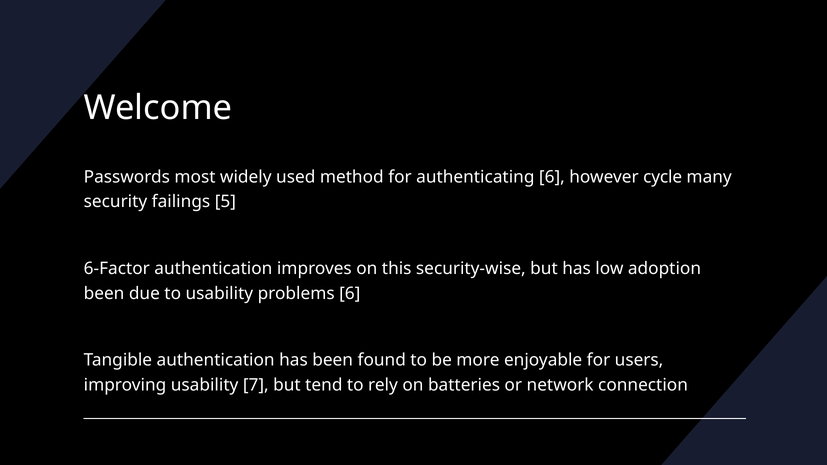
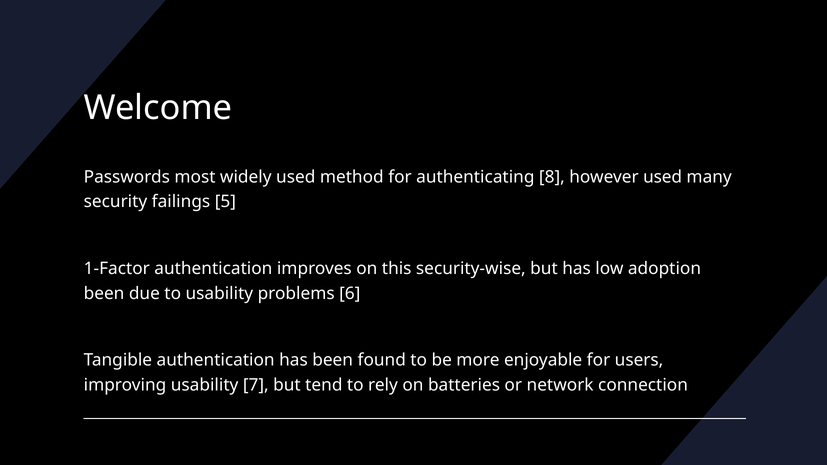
authenticating 6: 6 -> 8
however cycle: cycle -> used
6-Factor: 6-Factor -> 1-Factor
